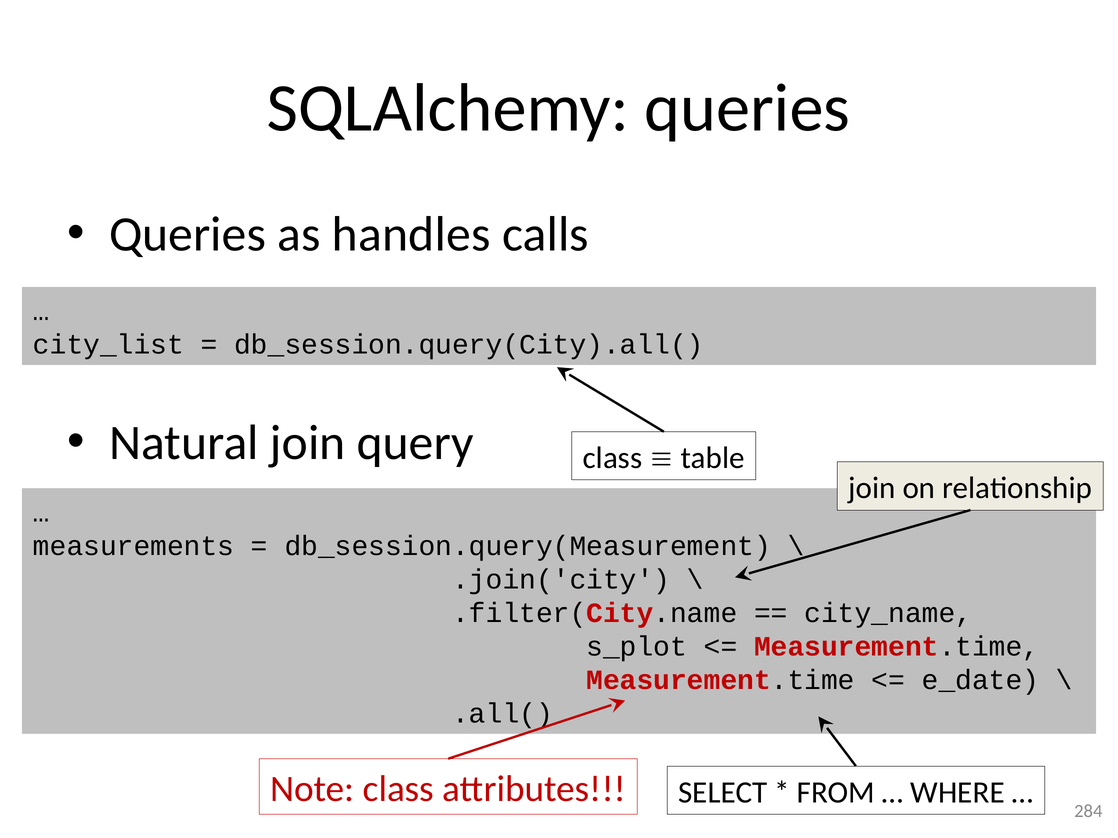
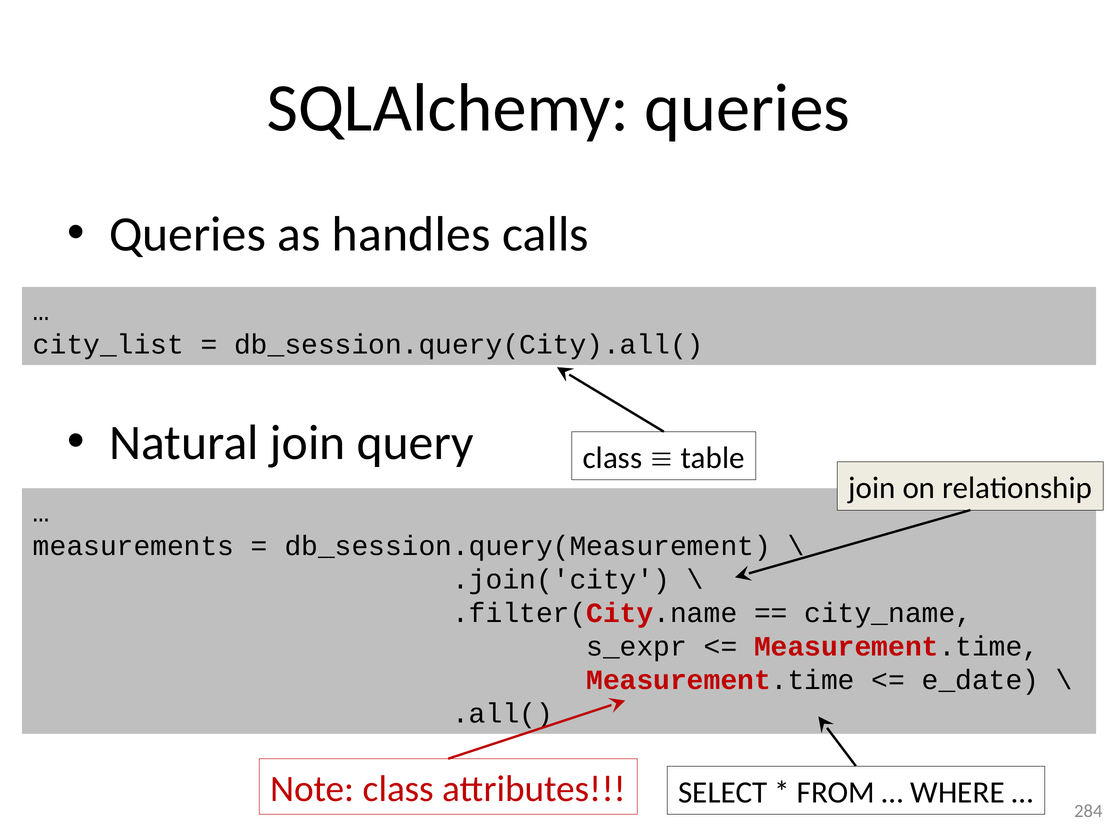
s_plot: s_plot -> s_expr
